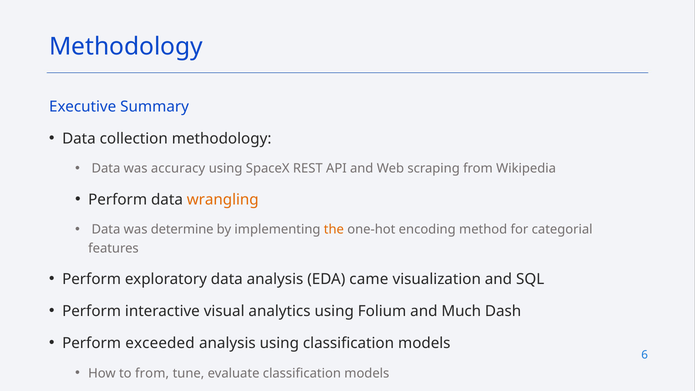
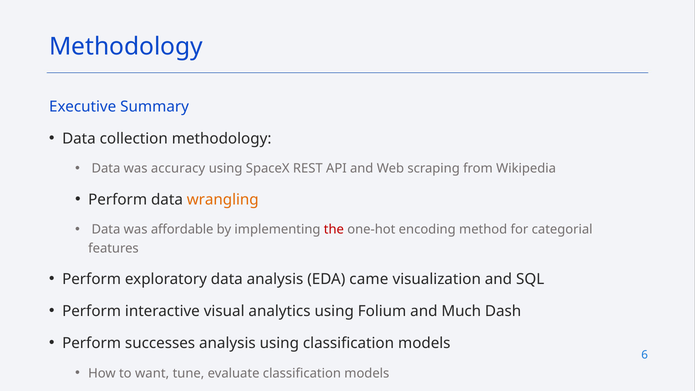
determine: determine -> affordable
the colour: orange -> red
exceeded: exceeded -> successes
to from: from -> want
